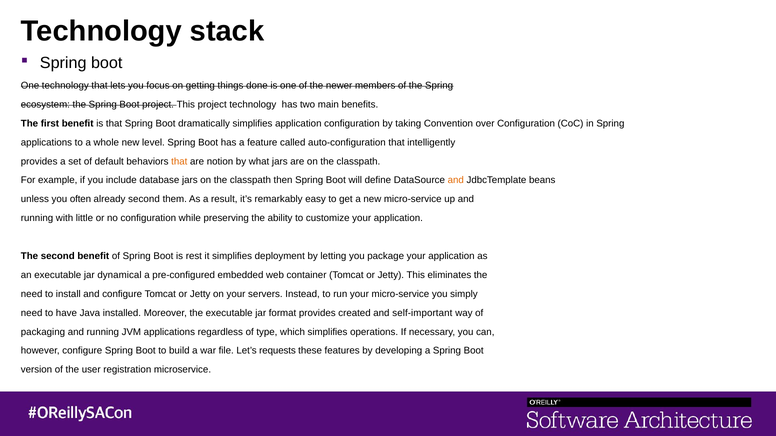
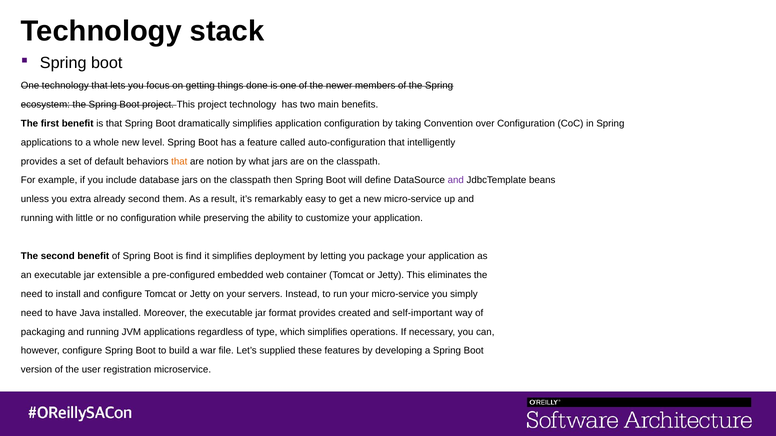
and at (456, 181) colour: orange -> purple
often: often -> extra
rest: rest -> find
dynamical: dynamical -> extensible
requests: requests -> supplied
